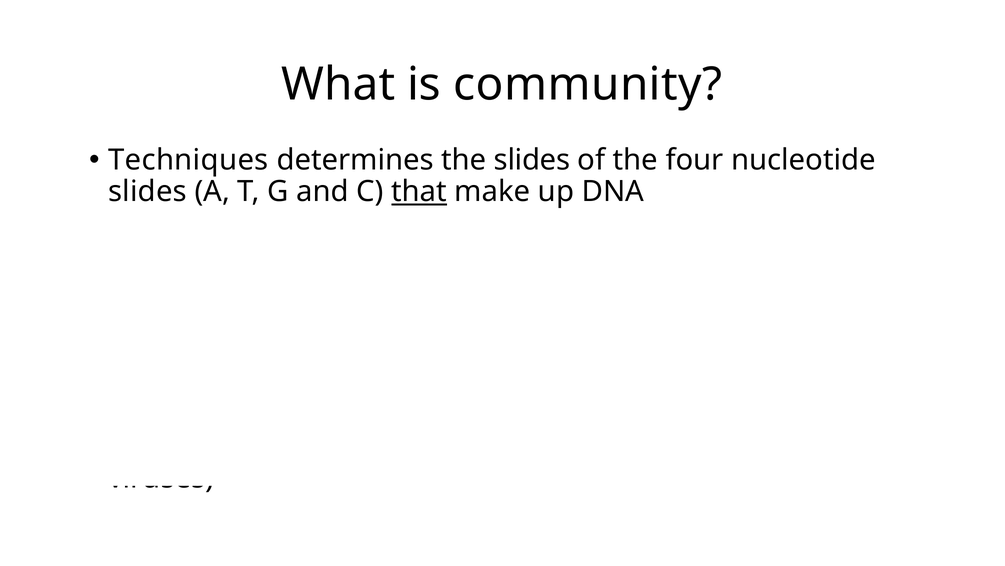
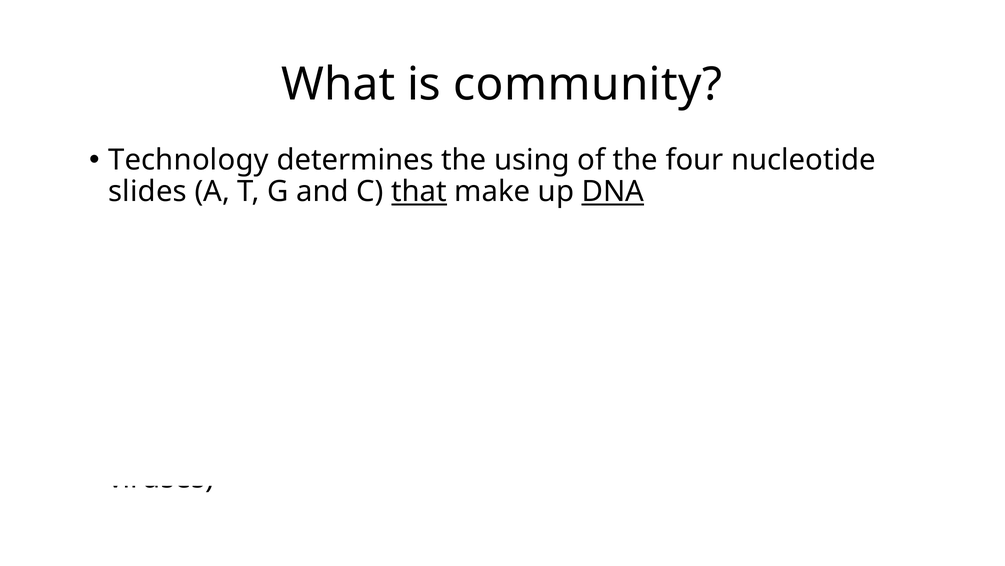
Techniques at (188, 160): Techniques -> Technology
the slides: slides -> using
DNA at (613, 192) underline: none -> present
